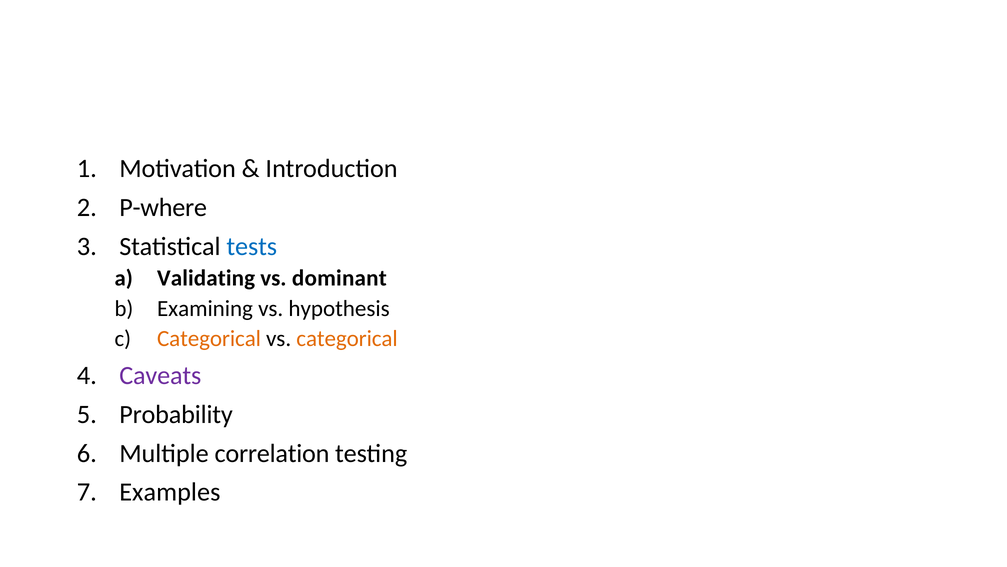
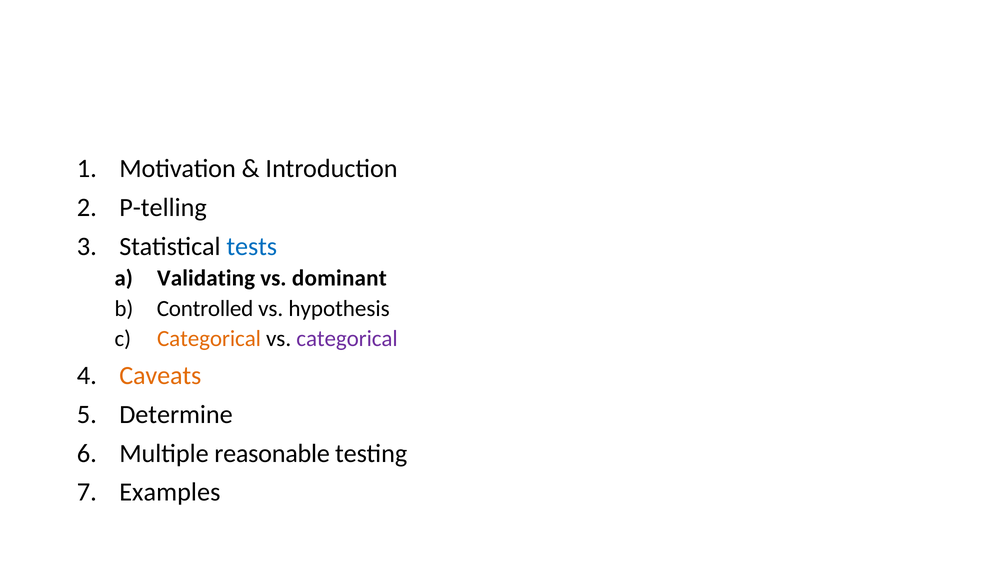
P-where: P-where -> P-telling
Examining: Examining -> Controlled
categorical at (347, 338) colour: orange -> purple
Caveats colour: purple -> orange
Probability: Probability -> Determine
correlation: correlation -> reasonable
